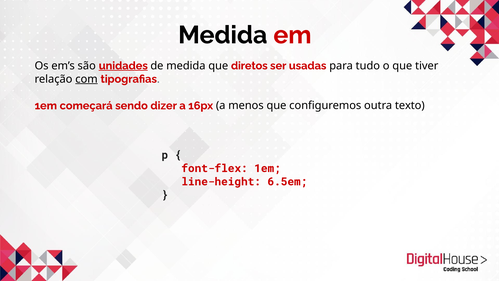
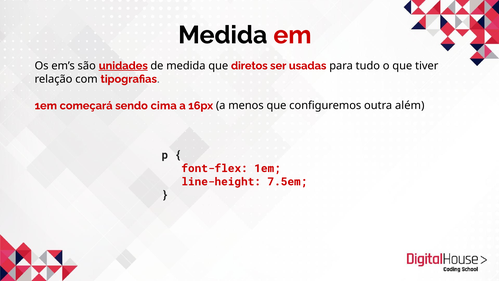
com underline: present -> none
dizer: dizer -> cima
texto: texto -> além
6.5em: 6.5em -> 7.5em
